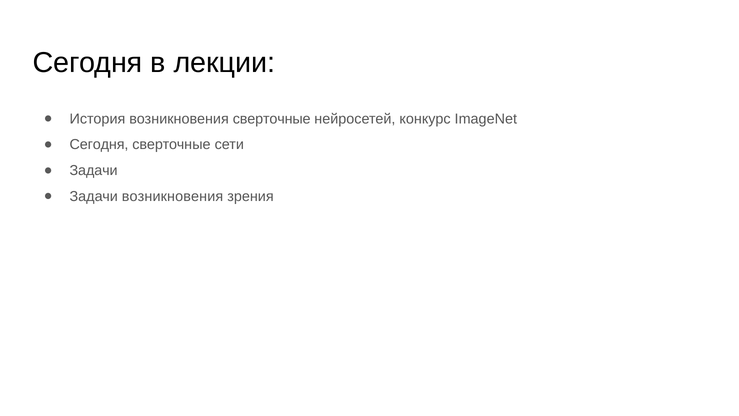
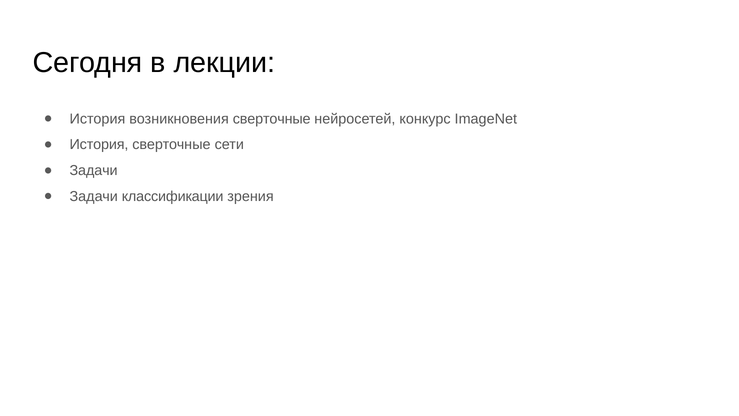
Сегодня at (99, 145): Сегодня -> История
Задачи возникновения: возникновения -> классификации
